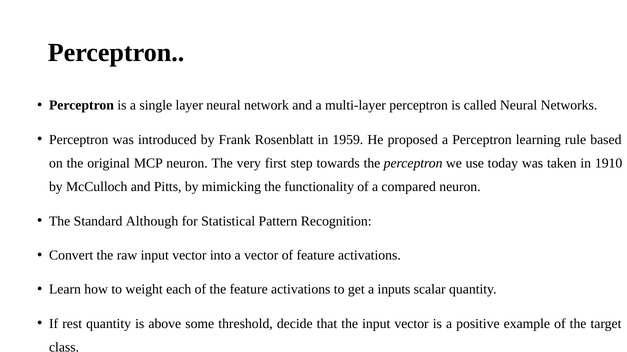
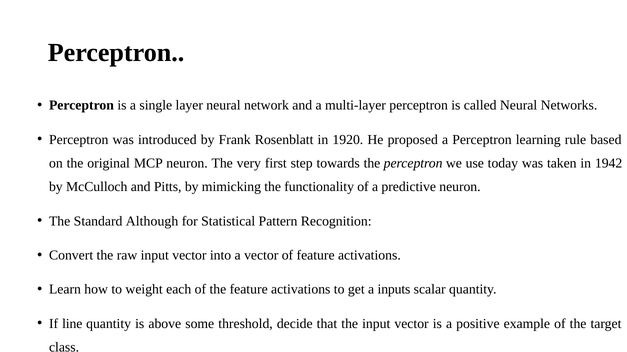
1959: 1959 -> 1920
1910: 1910 -> 1942
compared: compared -> predictive
rest: rest -> line
